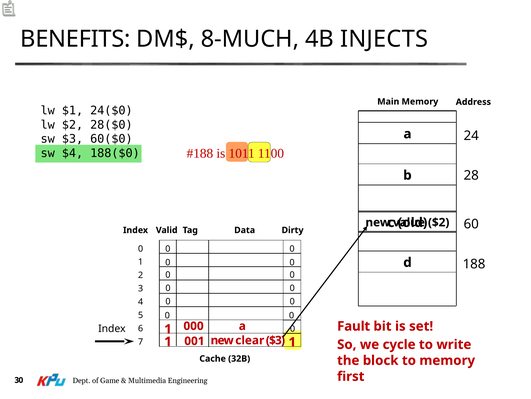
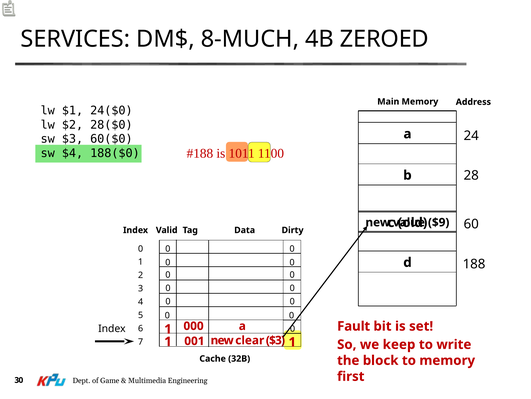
BENEFITS: BENEFITS -> SERVICES
INJECTS: INJECTS -> ZEROED
$2 at (439, 222): $2 -> $9
cycle: cycle -> keep
